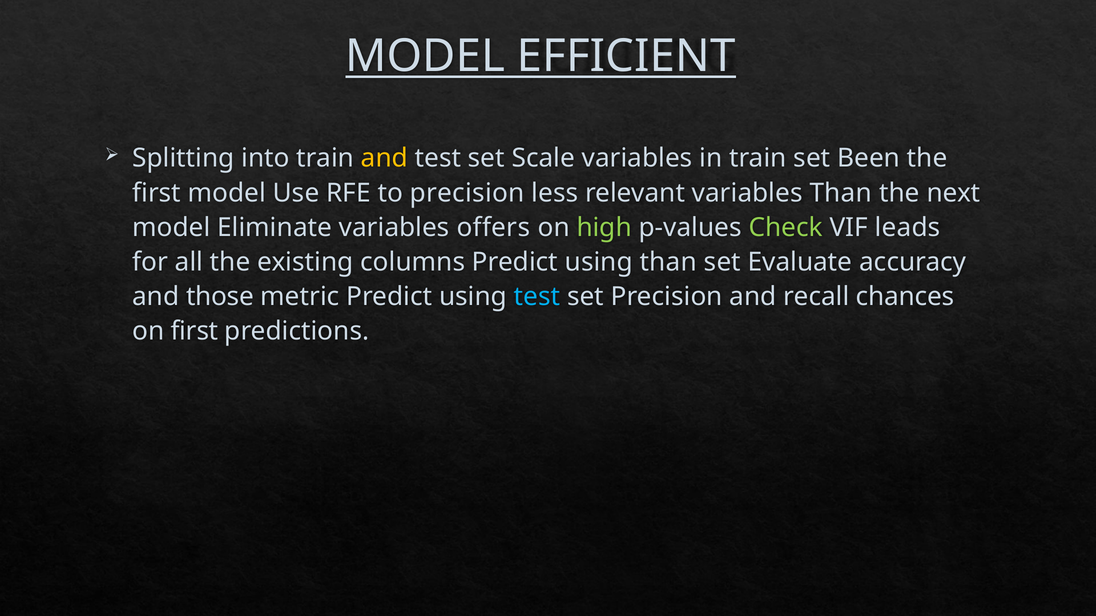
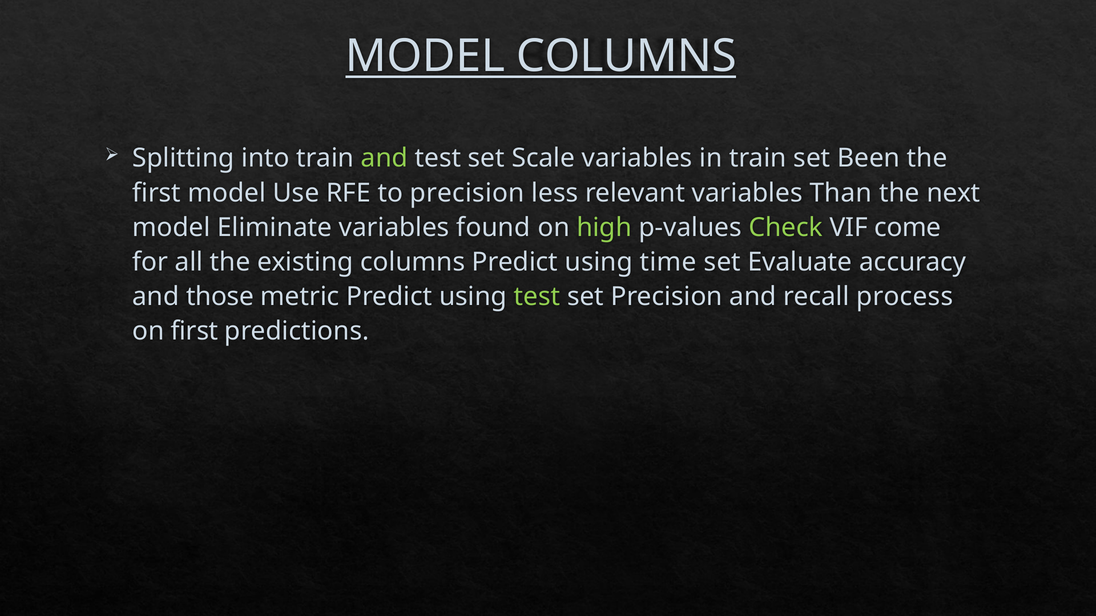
MODEL EFFICIENT: EFFICIENT -> COLUMNS
and at (384, 158) colour: yellow -> light green
offers: offers -> found
leads: leads -> come
using than: than -> time
test at (537, 297) colour: light blue -> light green
chances: chances -> process
